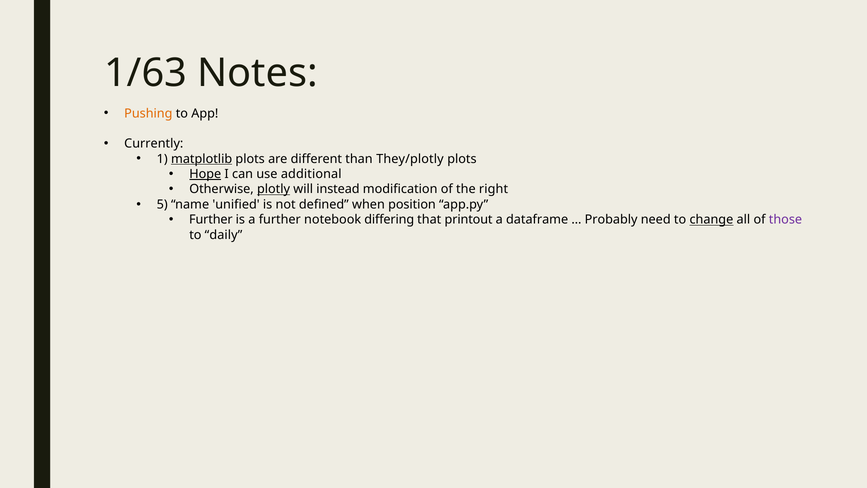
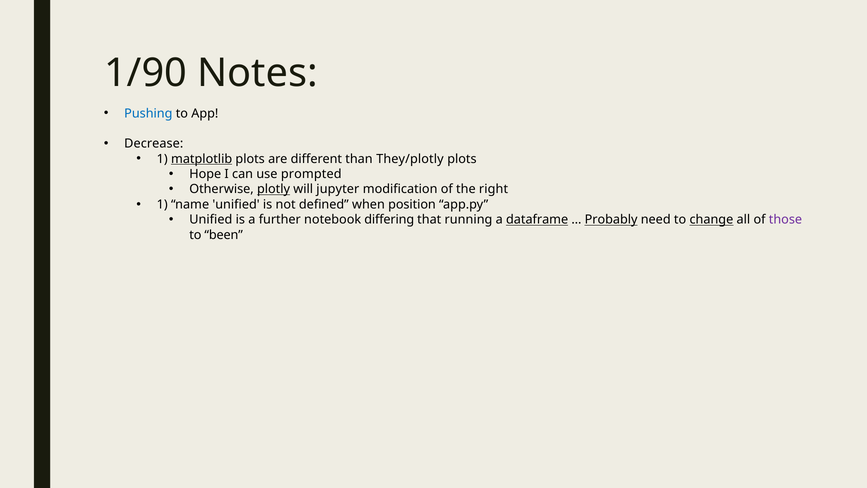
1/63: 1/63 -> 1/90
Pushing colour: orange -> blue
Currently: Currently -> Decrease
Hope underline: present -> none
additional: additional -> prompted
instead: instead -> jupyter
5 at (162, 204): 5 -> 1
Further at (211, 220): Further -> Unified
printout: printout -> running
dataframe underline: none -> present
Probably underline: none -> present
daily: daily -> been
